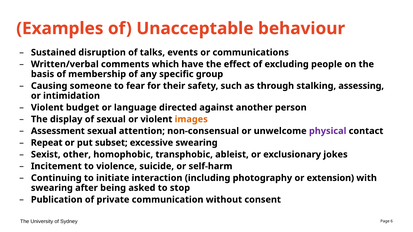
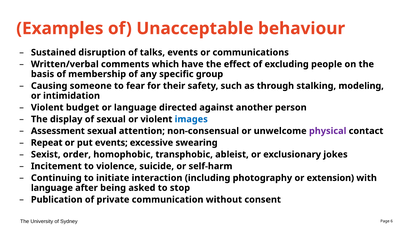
assessing: assessing -> modeling
images colour: orange -> blue
put subset: subset -> events
other: other -> order
swearing at (52, 188): swearing -> language
